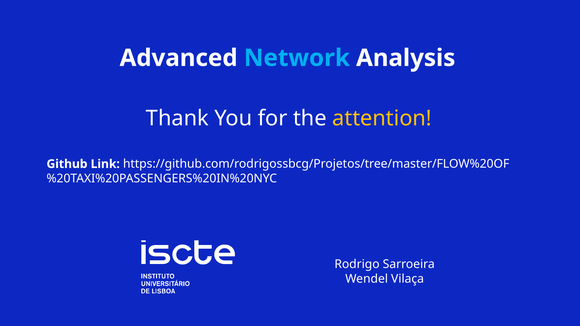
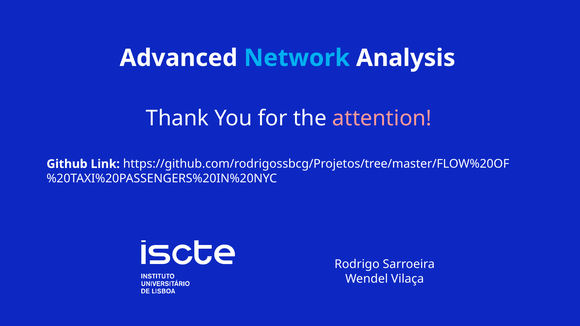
attention colour: yellow -> pink
